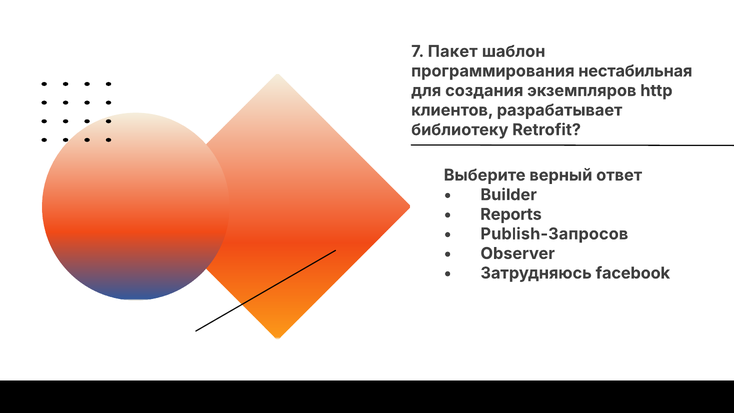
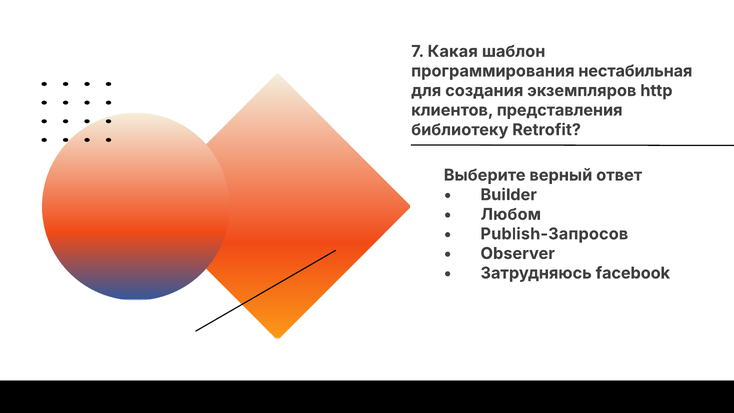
Пакет: Пакет -> Какая
разрабатывает: разрабатывает -> представления
Reports: Reports -> Любом
